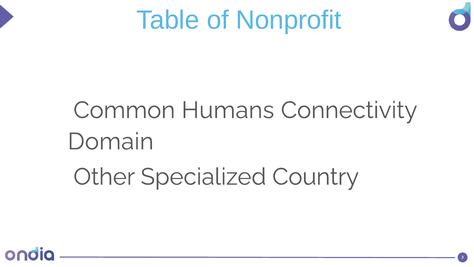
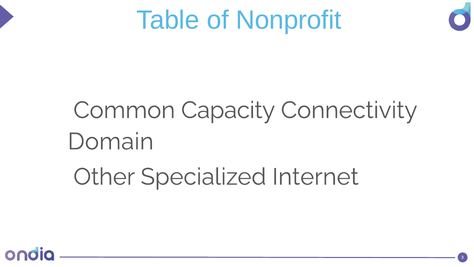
Humans: Humans -> Capacity
Country: Country -> Internet
